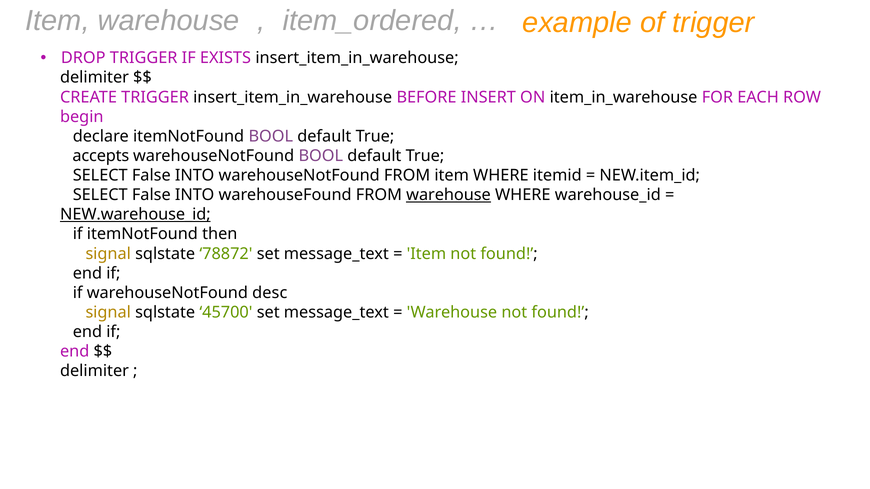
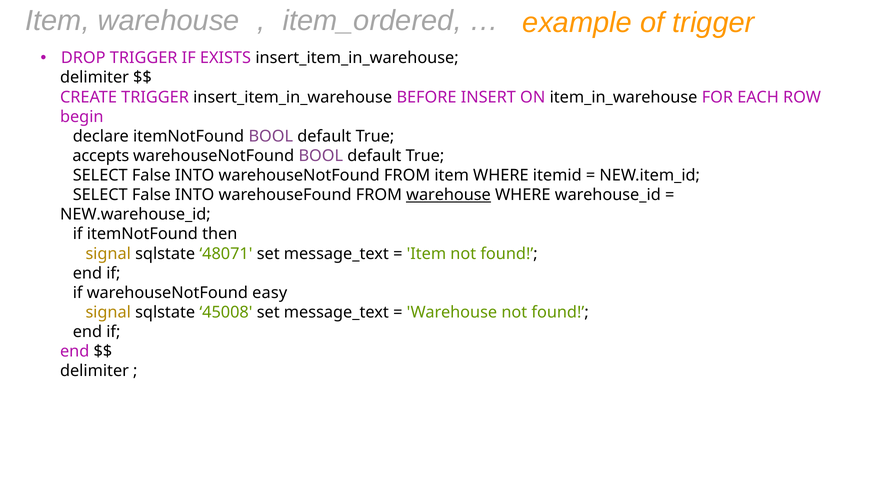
NEW.warehouse_id underline: present -> none
78872: 78872 -> 48071
desc: desc -> easy
45700: 45700 -> 45008
